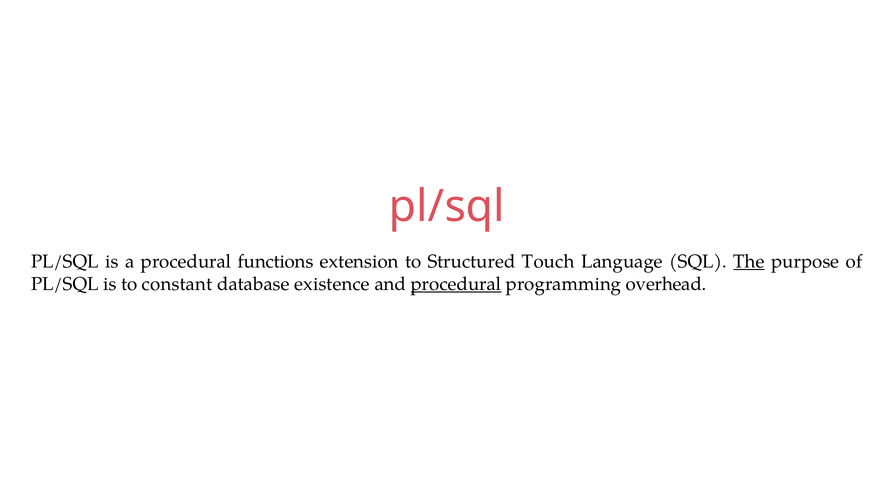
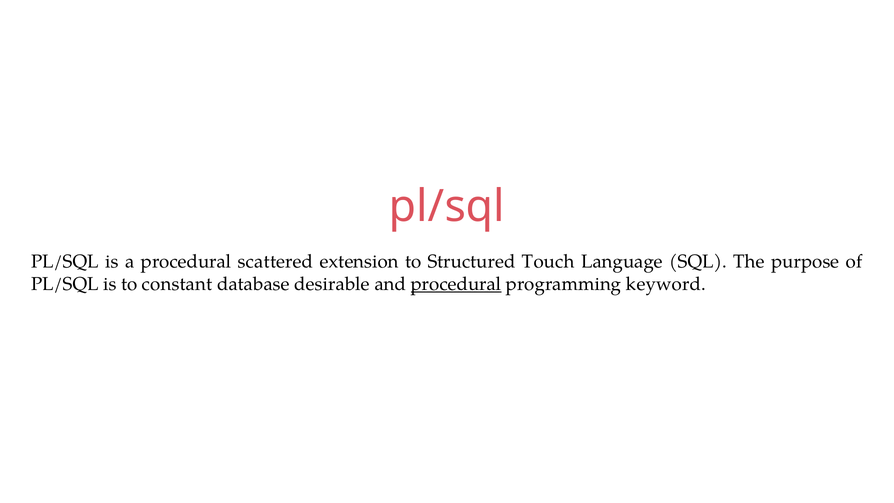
functions: functions -> scattered
The underline: present -> none
existence: existence -> desirable
overhead: overhead -> keyword
